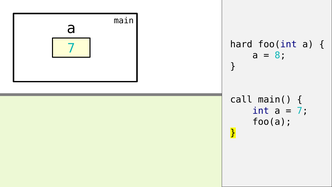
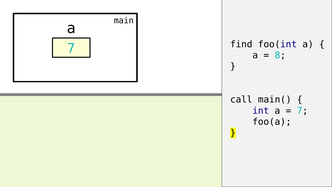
hard: hard -> find
